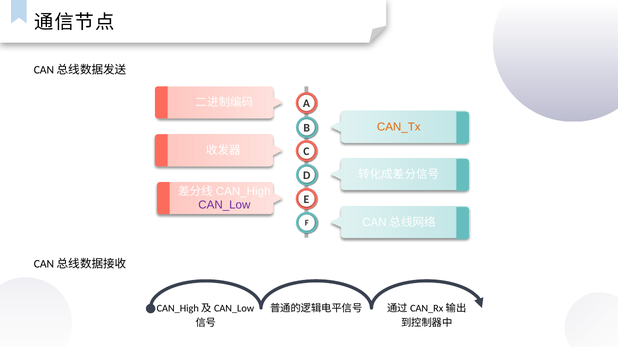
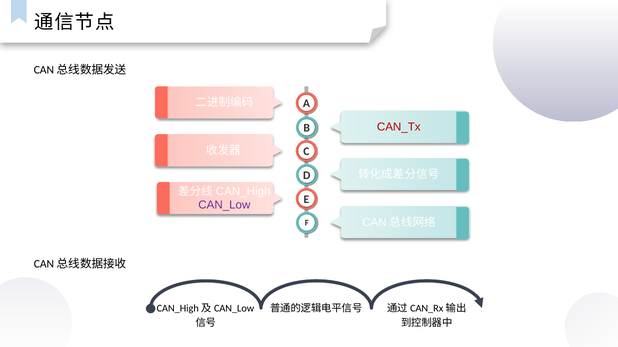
CAN_Tx colour: orange -> red
